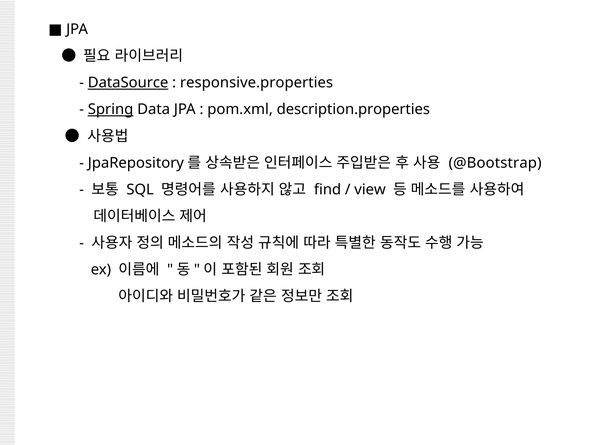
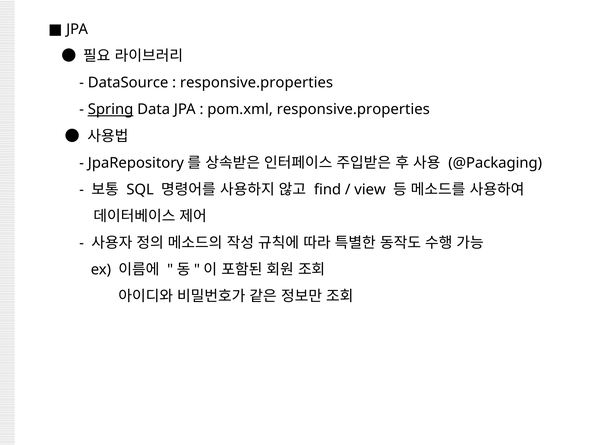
DataSource underline: present -> none
pom.xml description.properties: description.properties -> responsive.properties
@Bootstrap: @Bootstrap -> @Packaging
